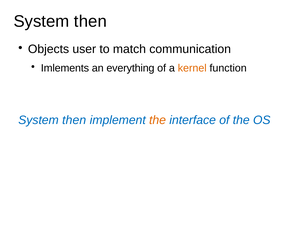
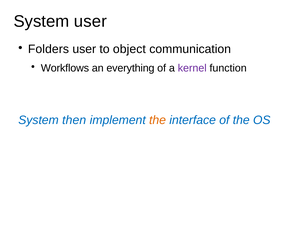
then at (90, 21): then -> user
Objects: Objects -> Folders
match: match -> object
Imlements: Imlements -> Workflows
kernel colour: orange -> purple
